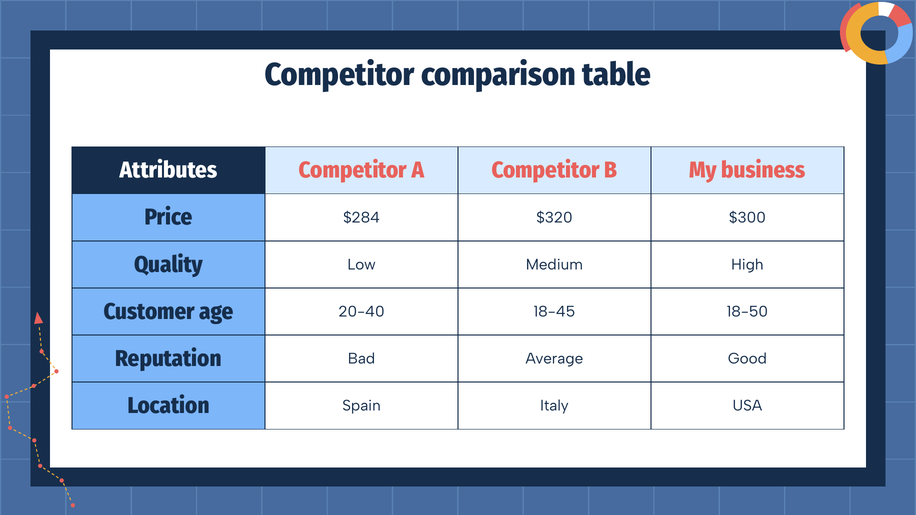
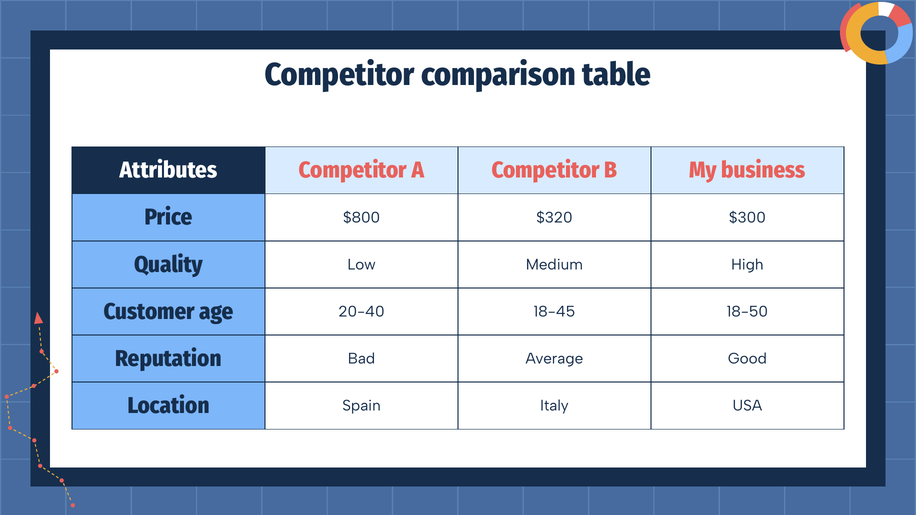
$284: $284 -> $800
